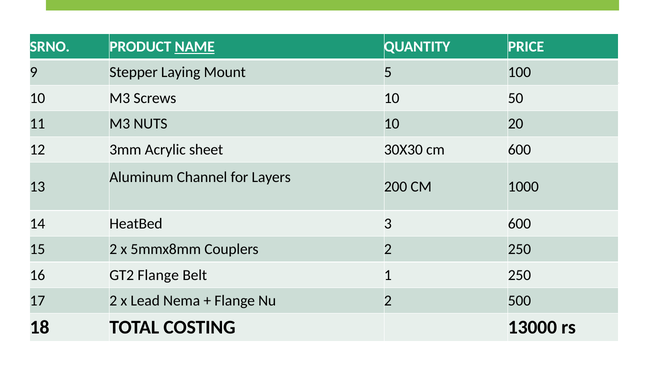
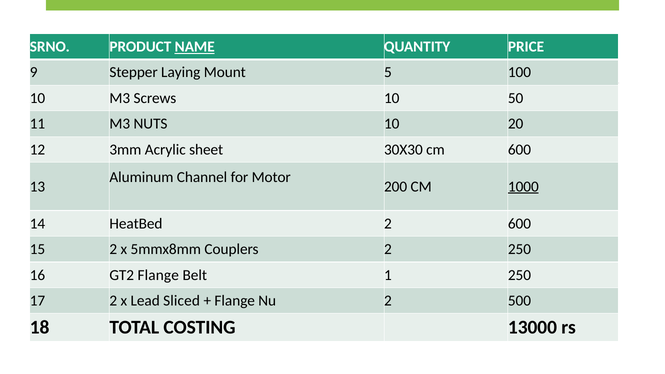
Layers: Layers -> Motor
1000 underline: none -> present
HeatBed 3: 3 -> 2
Nema: Nema -> Sliced
